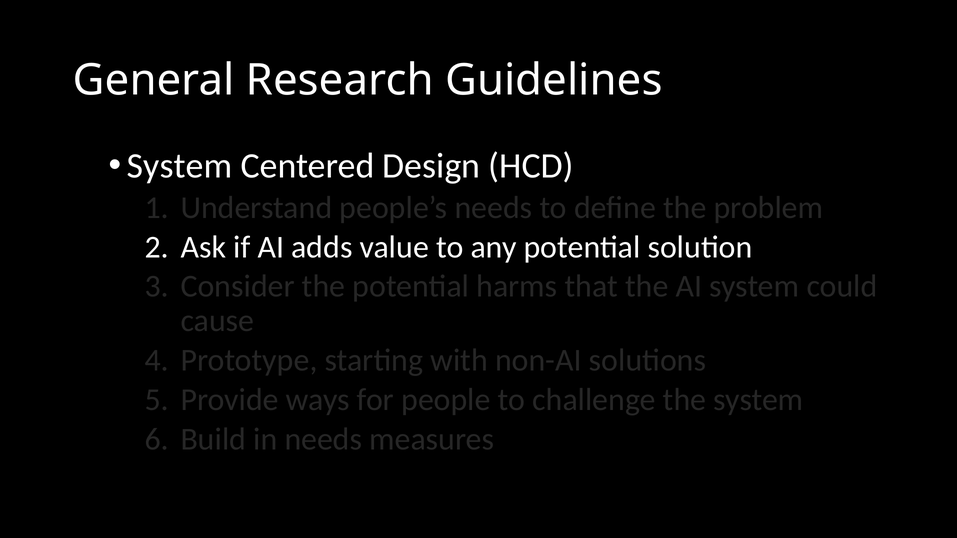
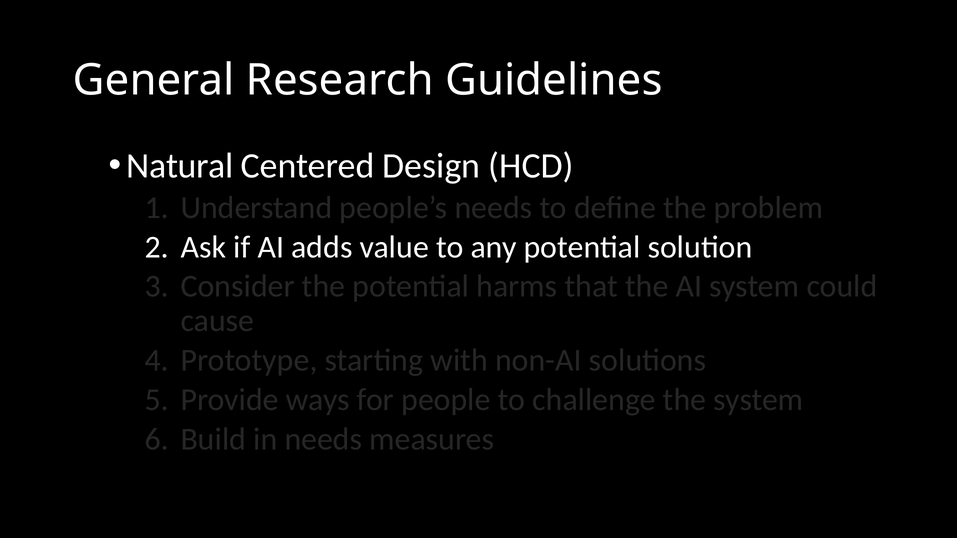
System at (180, 166): System -> Natural
